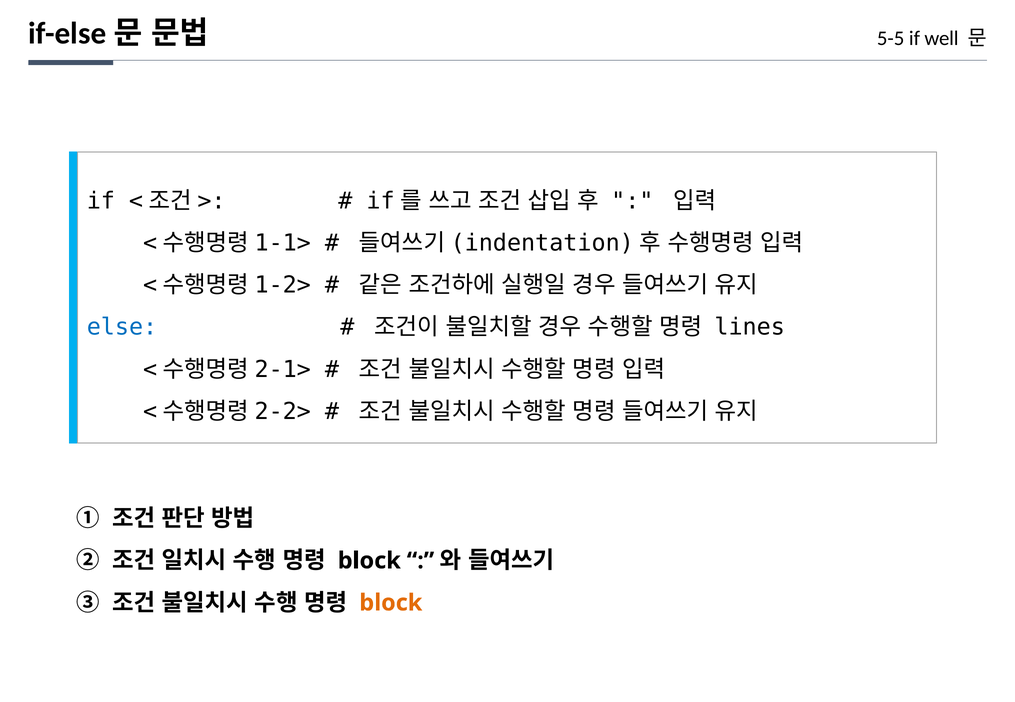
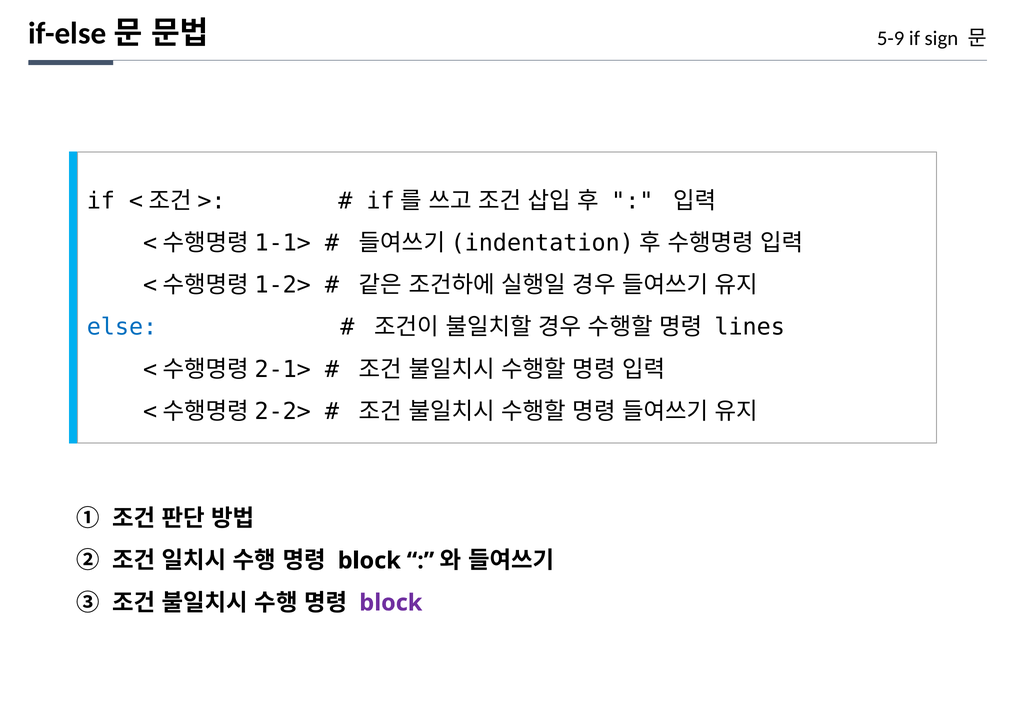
5-5: 5-5 -> 5-9
well: well -> sign
block at (391, 603) colour: orange -> purple
